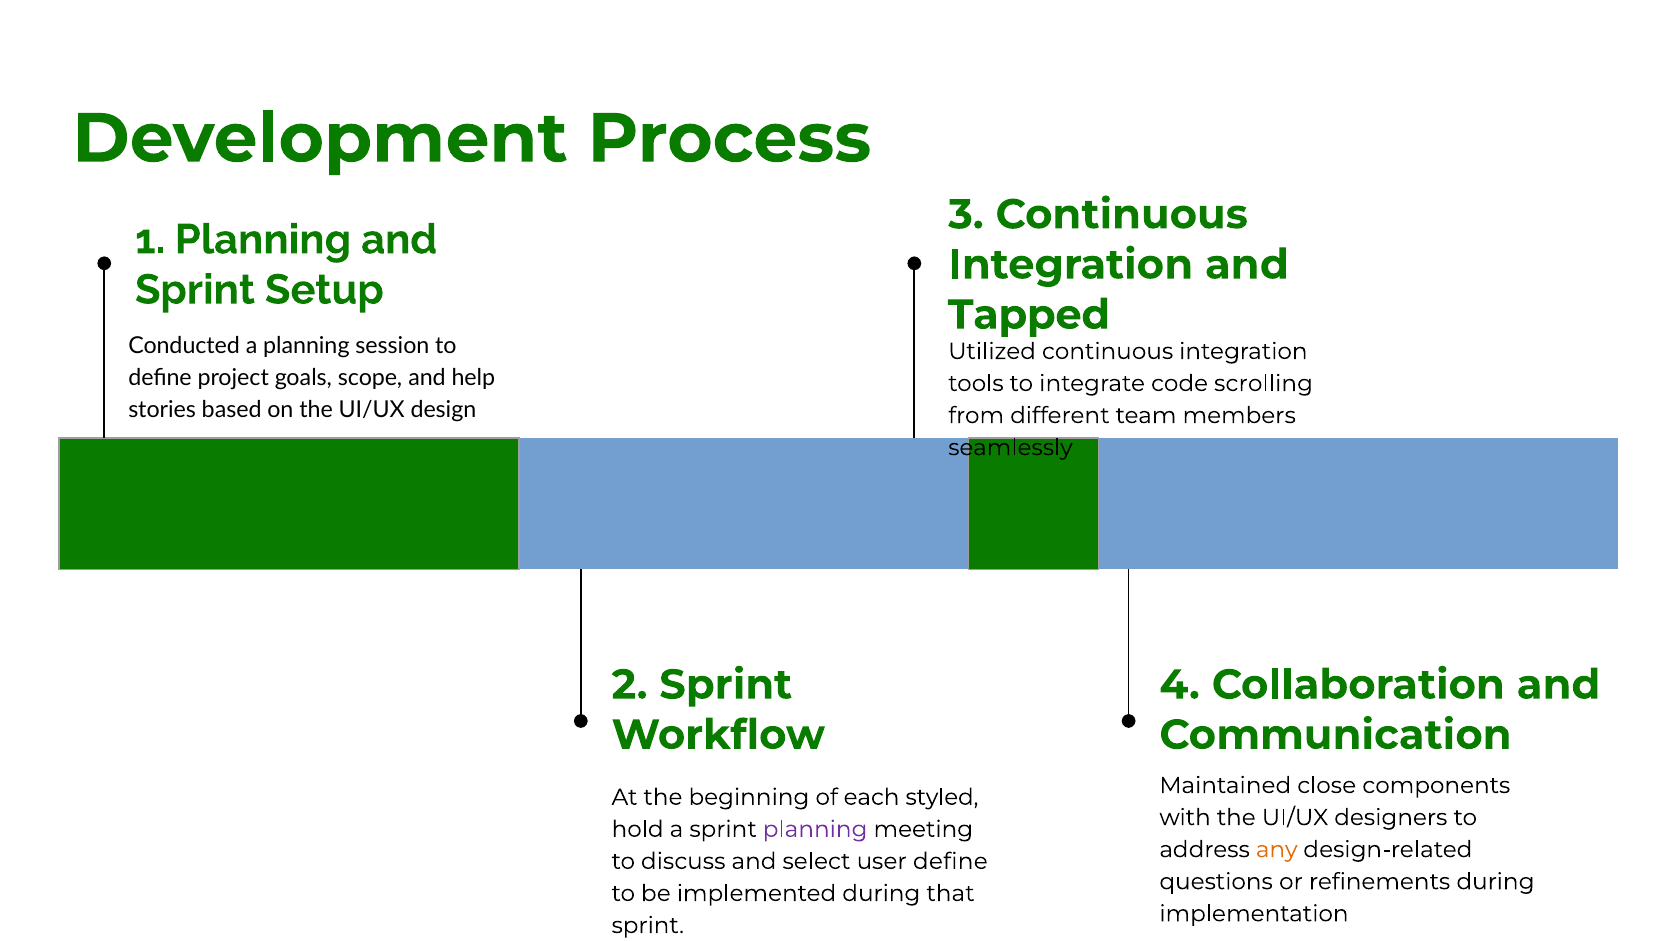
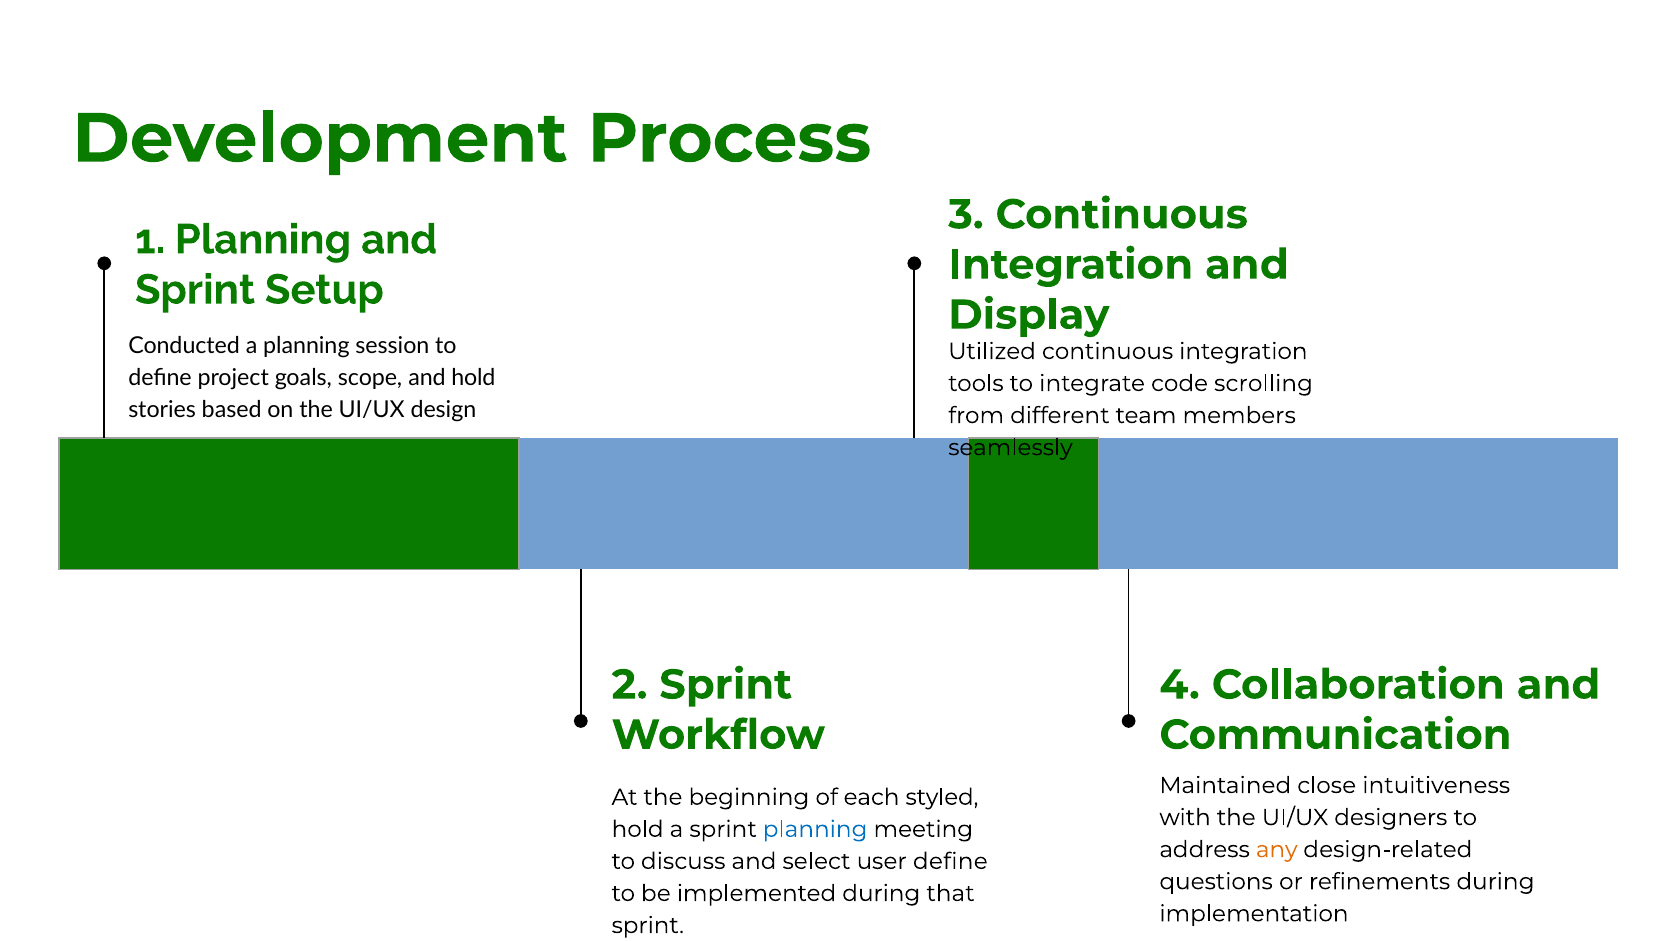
Tapped: Tapped -> Display
and help: help -> hold
components: components -> intuitiveness
planning at (815, 829) colour: purple -> blue
